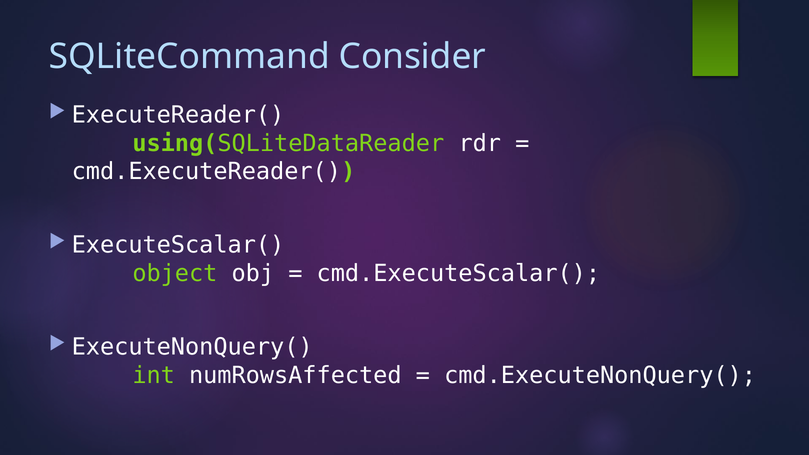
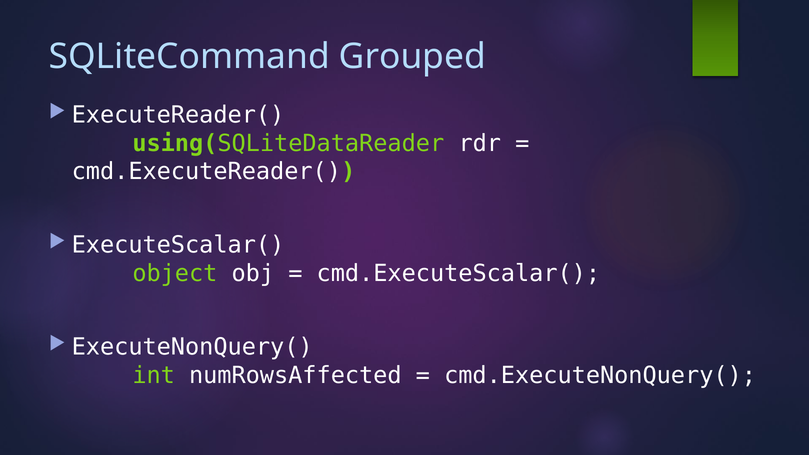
Consider: Consider -> Grouped
